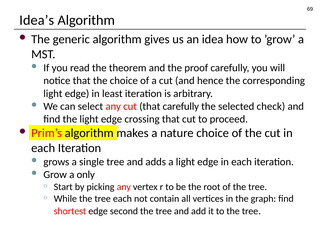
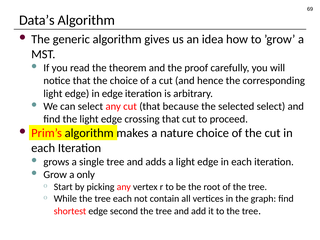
Idea’s: Idea’s -> Data’s
in least: least -> edge
that carefully: carefully -> because
selected check: check -> select
